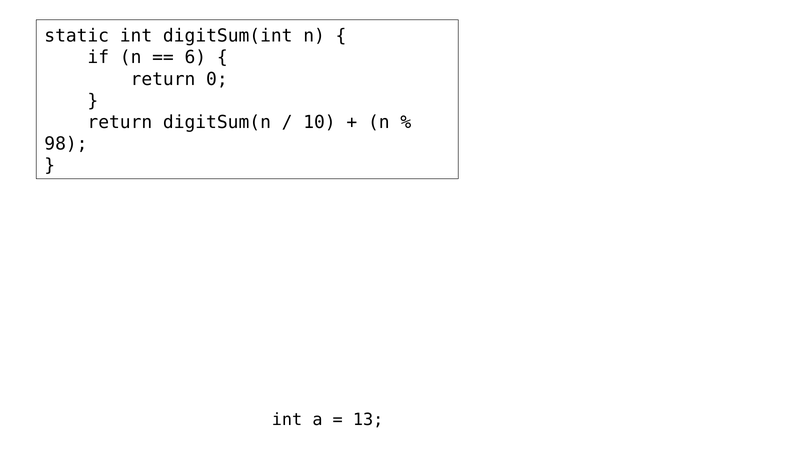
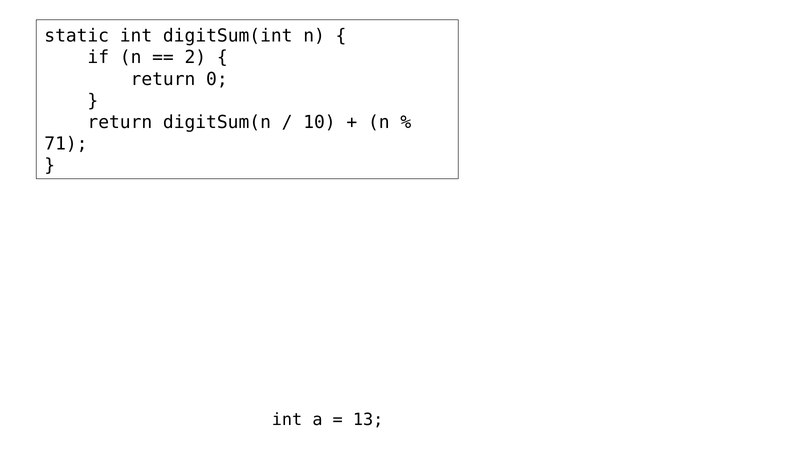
6: 6 -> 2
98: 98 -> 71
